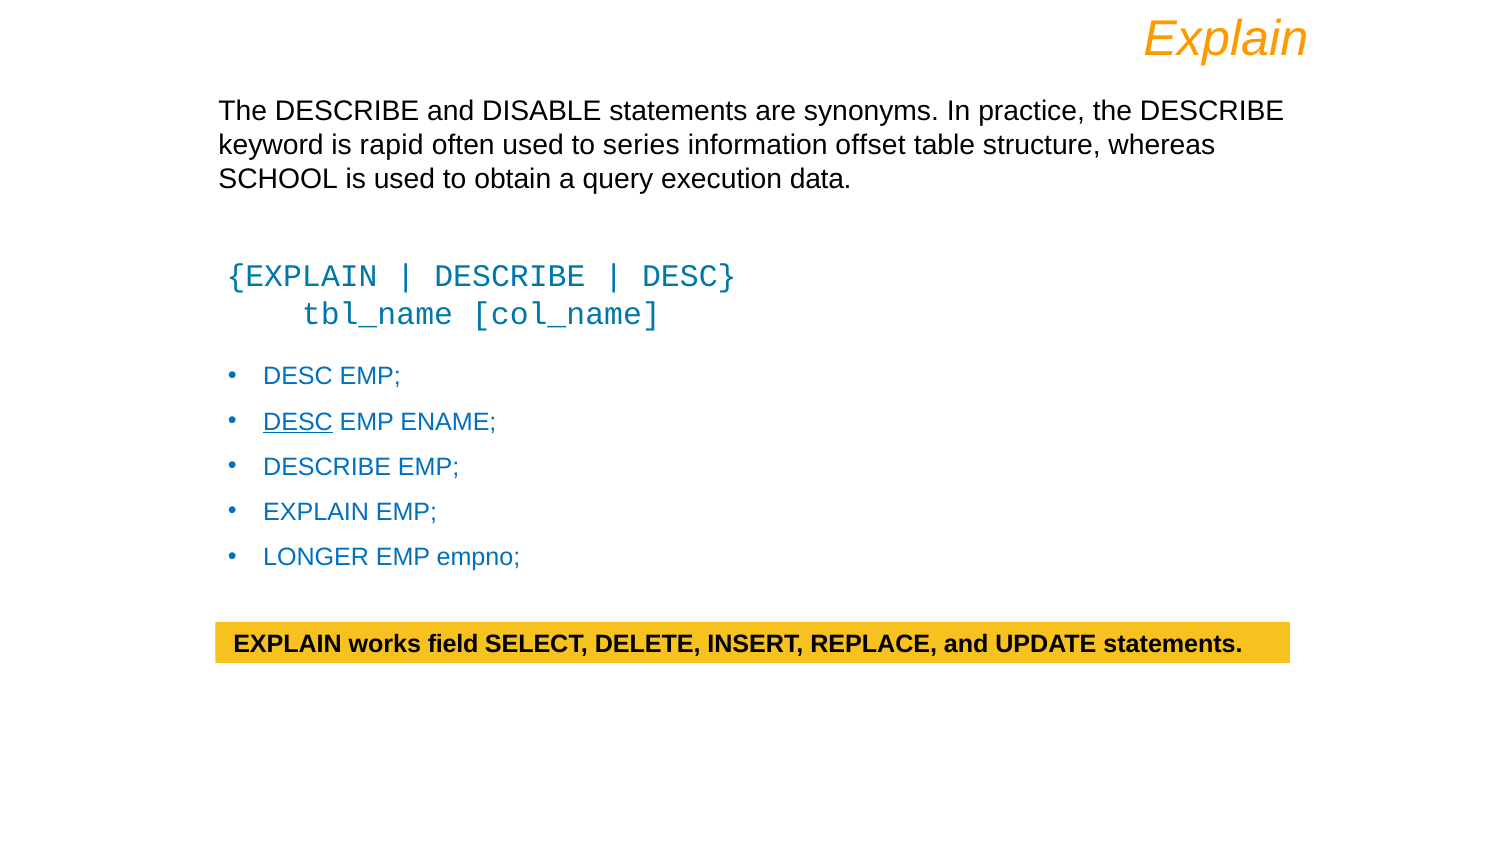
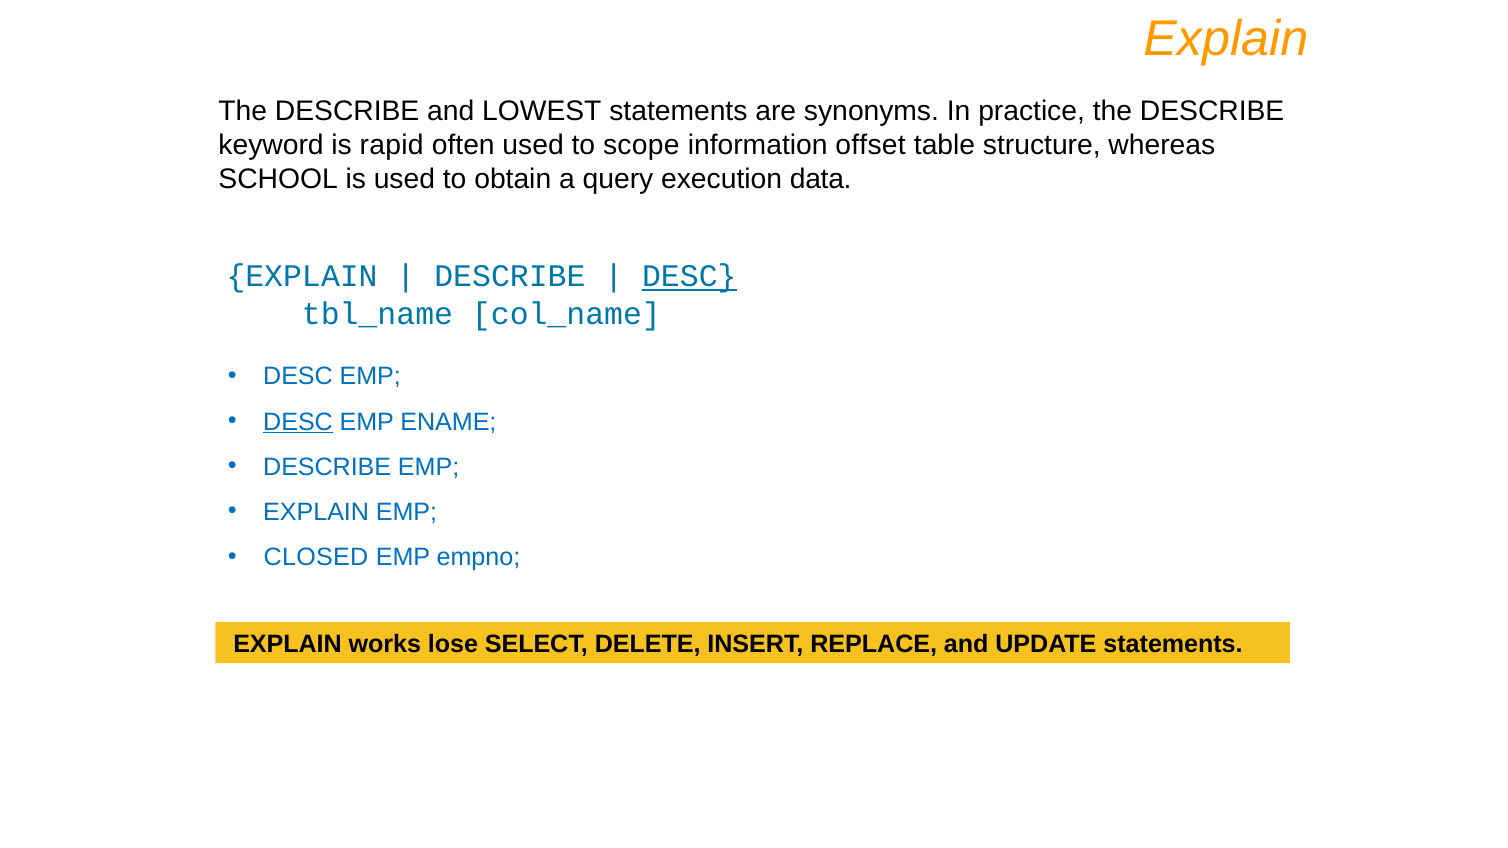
DISABLE: DISABLE -> LOWEST
series: series -> scope
DESC at (689, 277) underline: none -> present
LONGER: LONGER -> CLOSED
field: field -> lose
